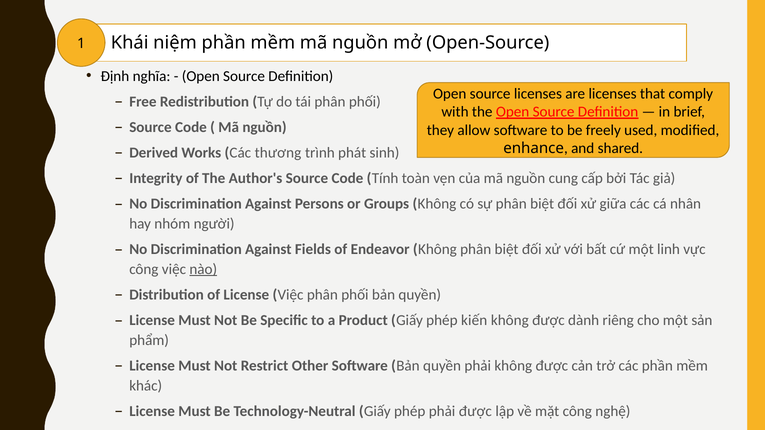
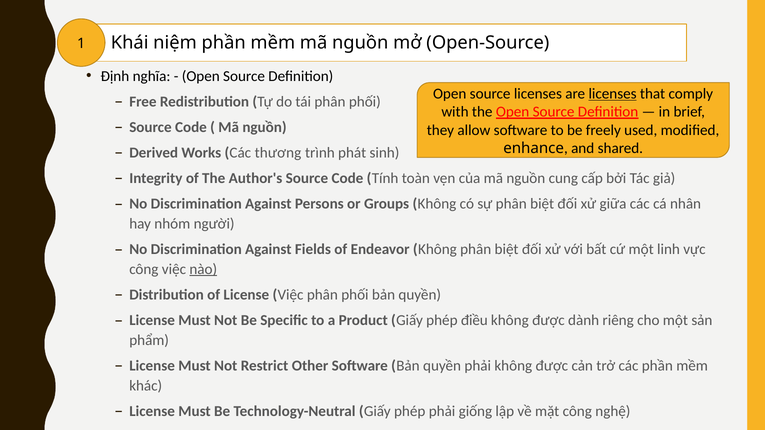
licenses at (613, 94) underline: none -> present
kiến: kiến -> điều
phải được: được -> giống
